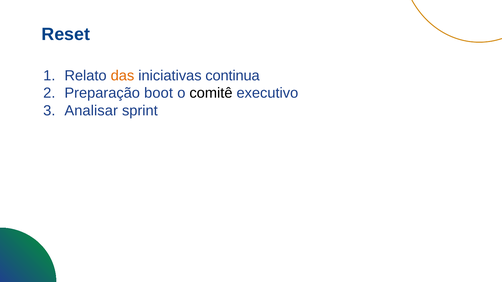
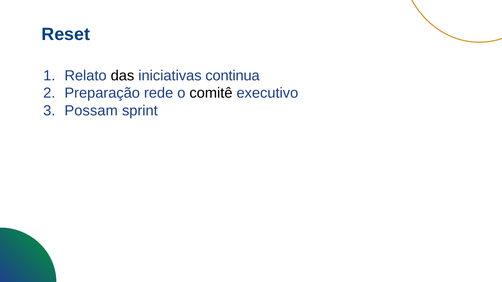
das colour: orange -> black
boot: boot -> rede
Analisar: Analisar -> Possam
